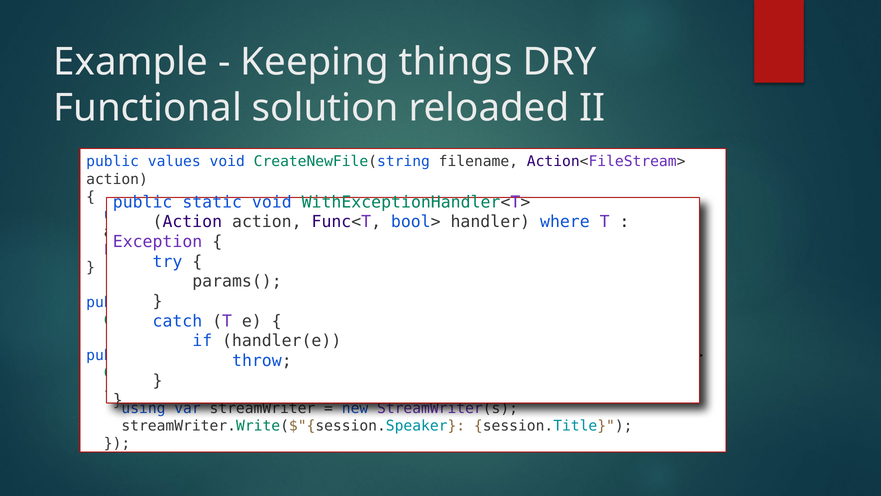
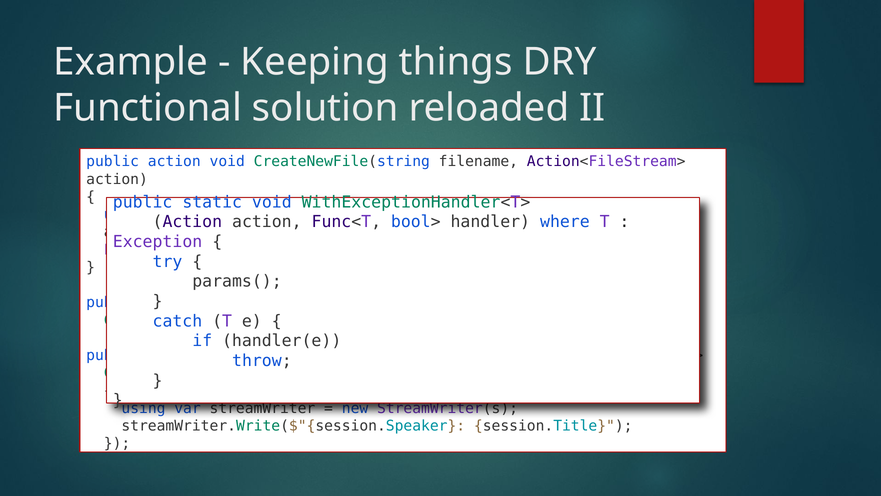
public values: values -> action
